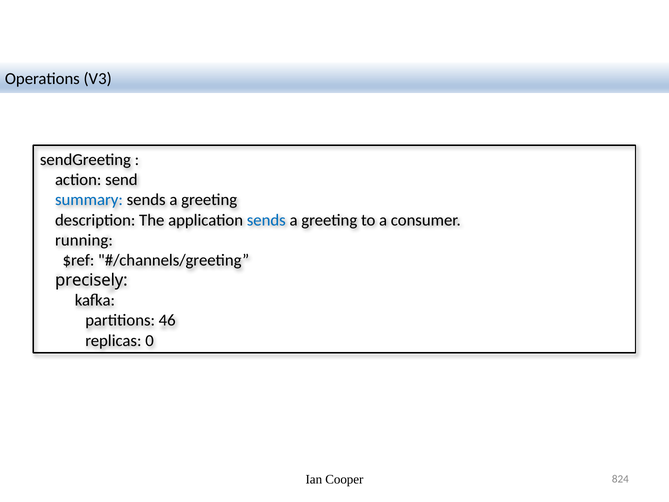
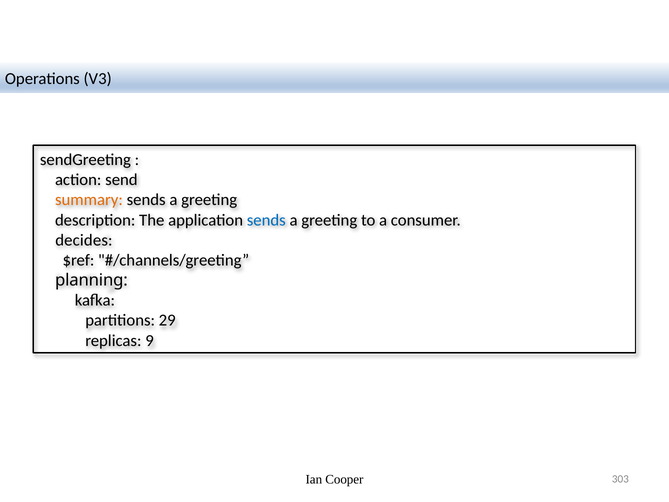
summary colour: blue -> orange
running: running -> decides
precisely: precisely -> planning
46: 46 -> 29
0: 0 -> 9
824: 824 -> 303
